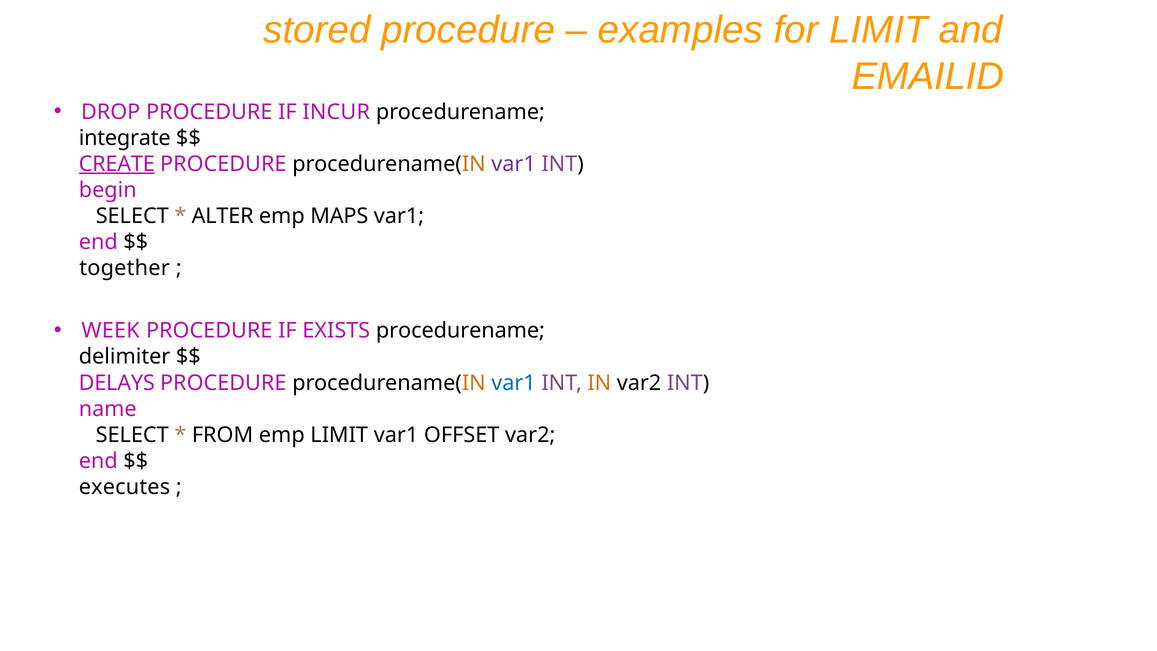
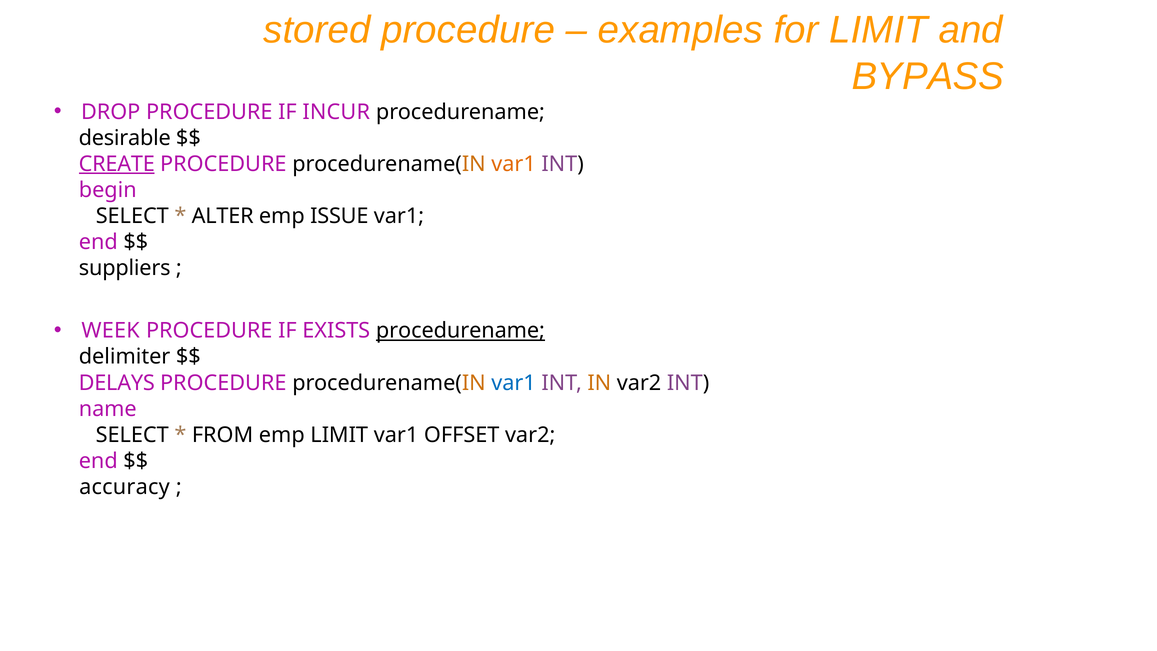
EMAILID: EMAILID -> BYPASS
integrate: integrate -> desirable
var1 at (514, 164) colour: purple -> orange
MAPS: MAPS -> ISSUE
together: together -> suppliers
procedurename at (460, 331) underline: none -> present
executes: executes -> accuracy
